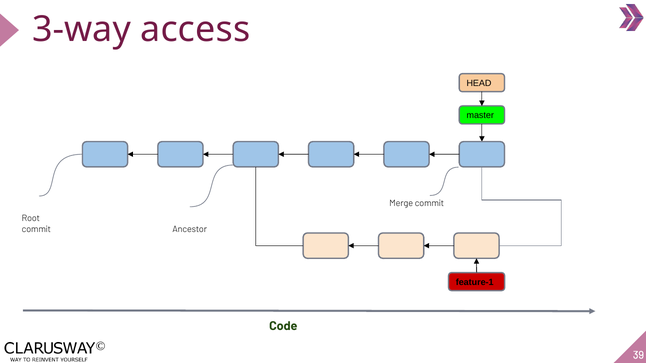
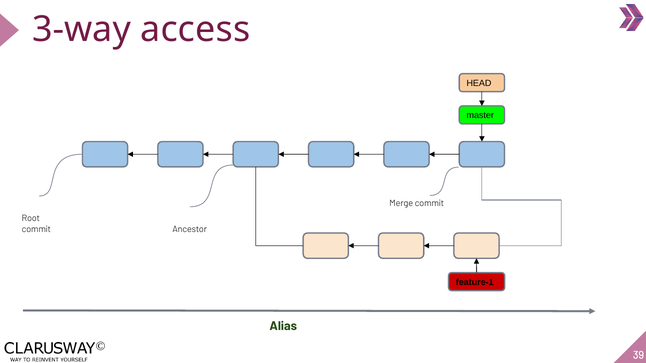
Code: Code -> Alias
